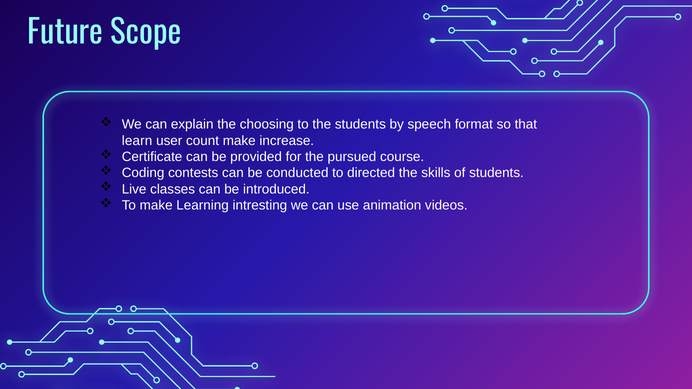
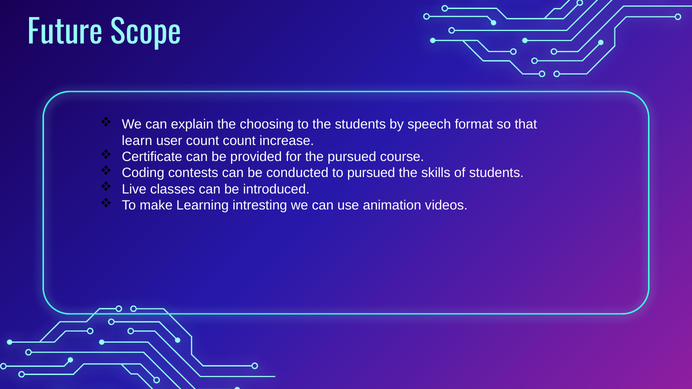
count make: make -> count
to directed: directed -> pursued
